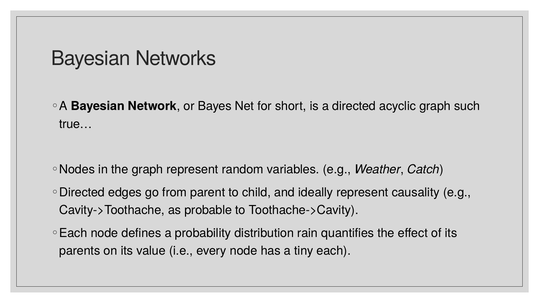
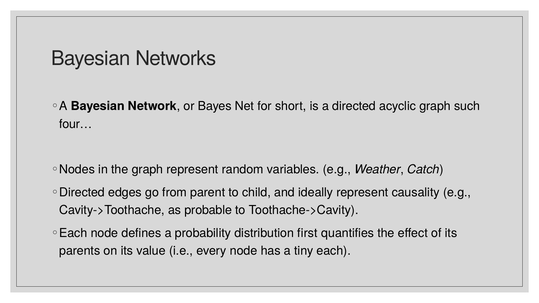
true…: true… -> four…
rain: rain -> first
